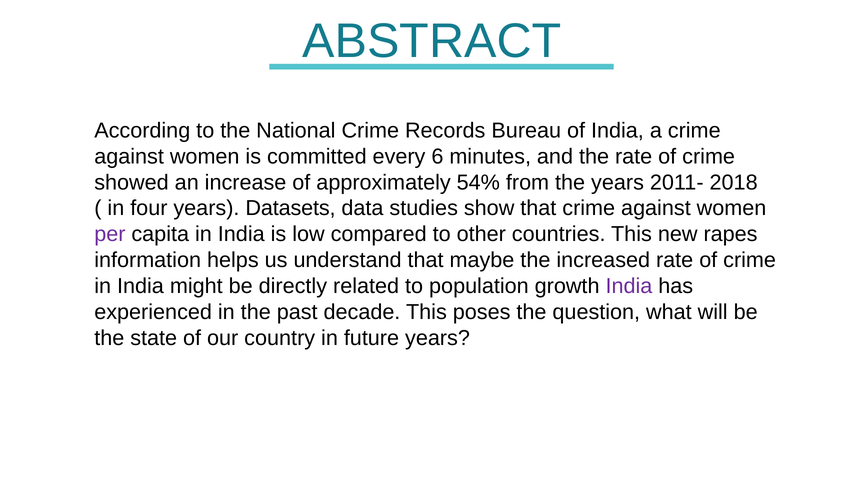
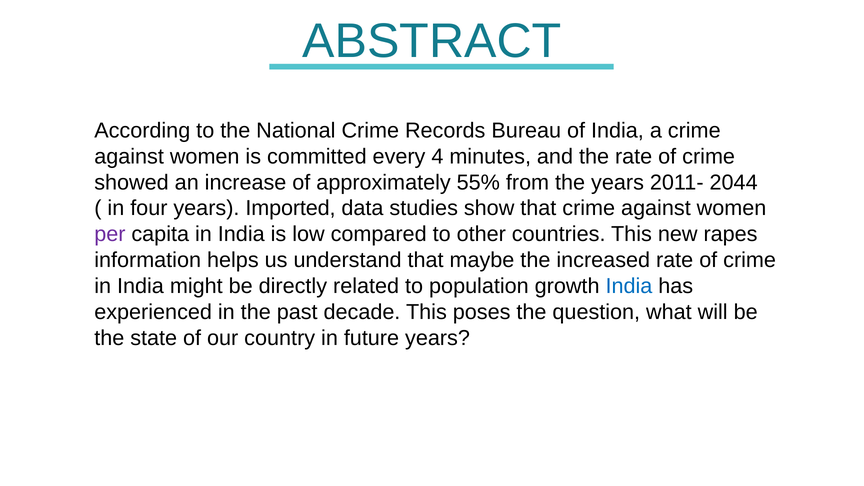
6: 6 -> 4
54%: 54% -> 55%
2018: 2018 -> 2044
Datasets: Datasets -> Imported
India at (629, 286) colour: purple -> blue
